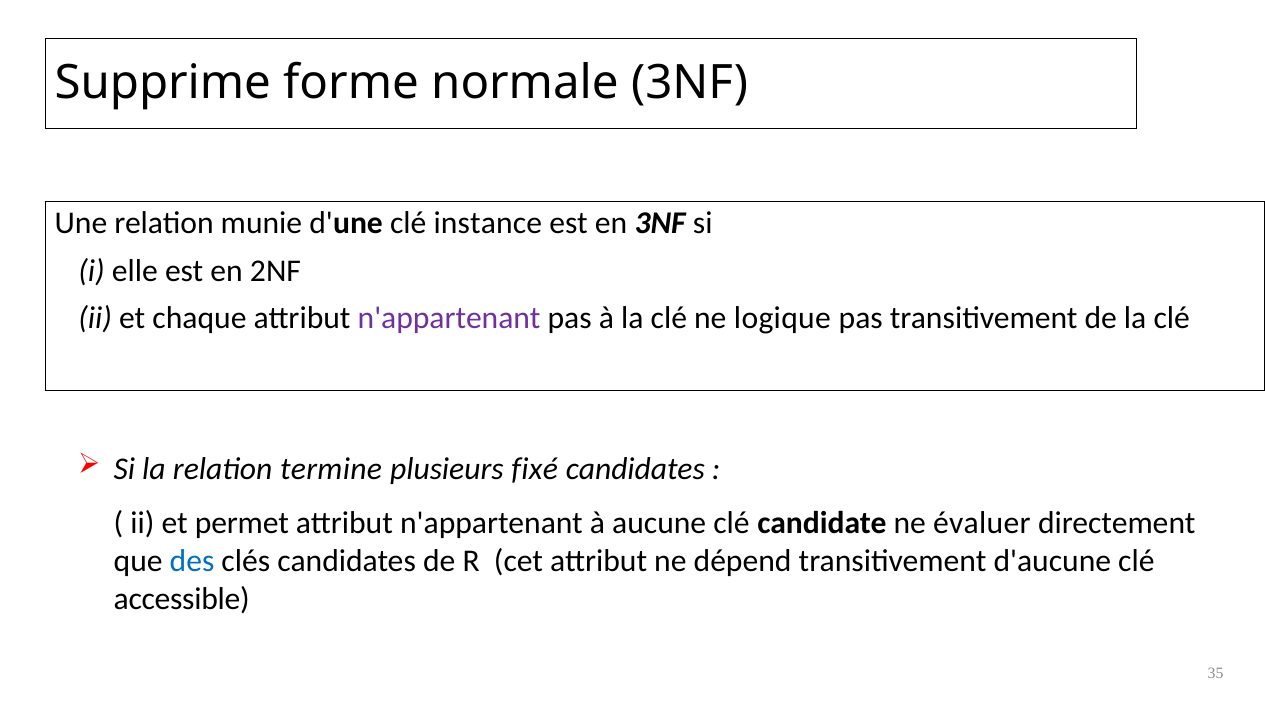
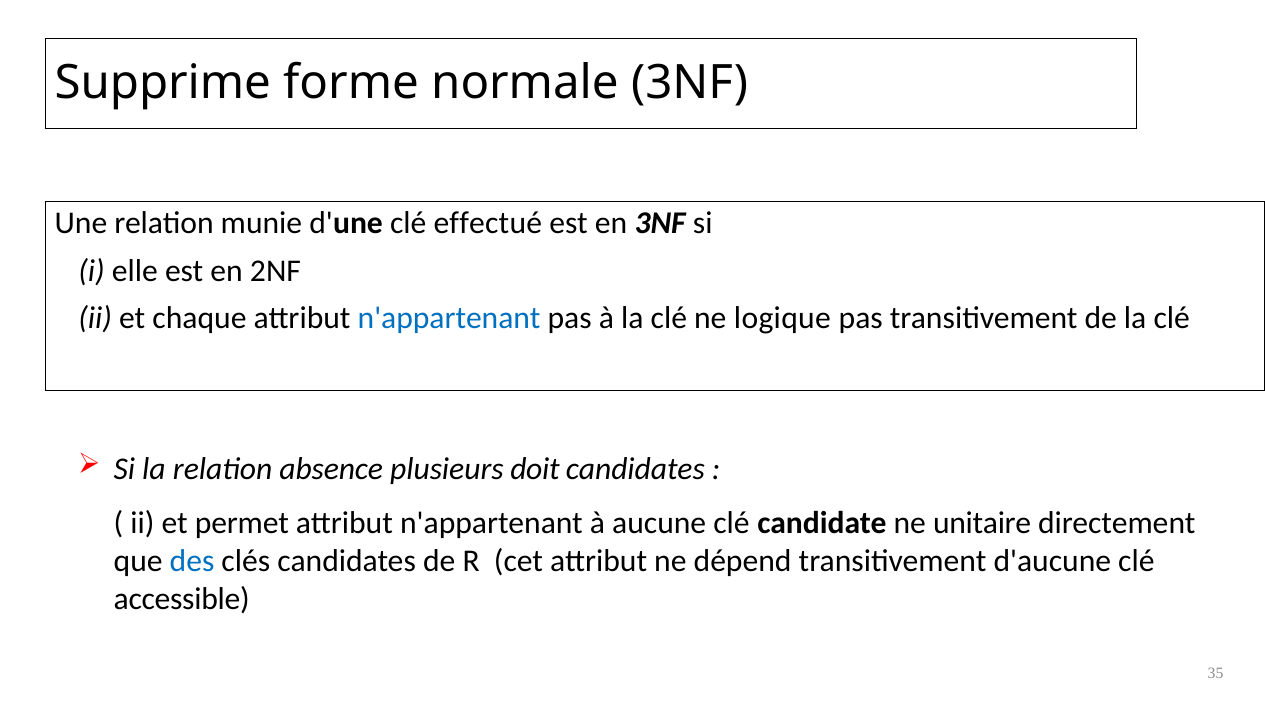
instance: instance -> effectué
n'appartenant at (449, 318) colour: purple -> blue
termine: termine -> absence
fixé: fixé -> doit
évaluer: évaluer -> unitaire
